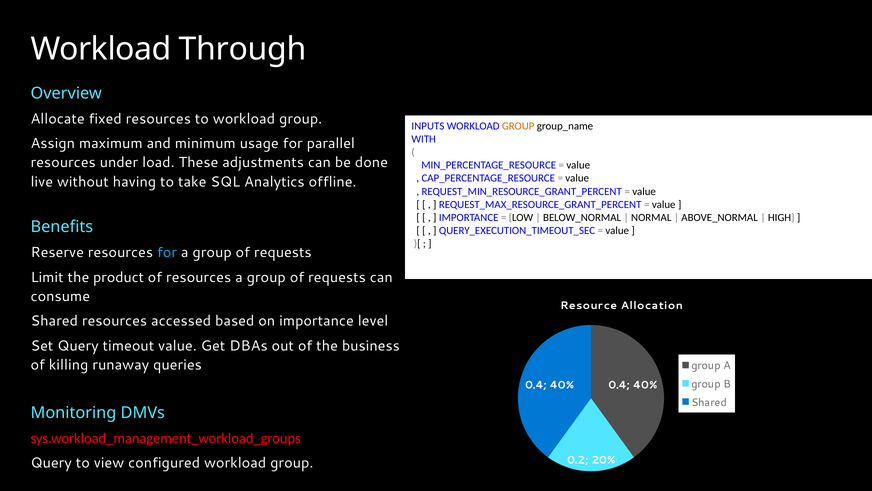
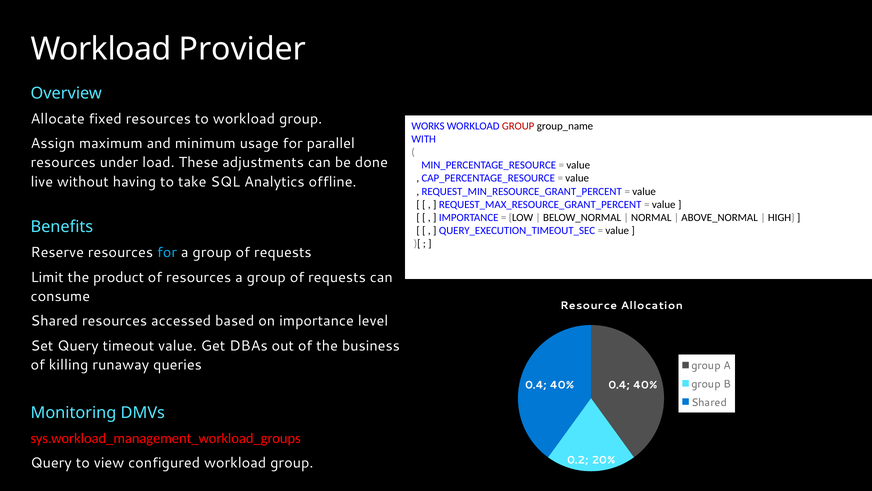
Through: Through -> Provider
INPUTS: INPUTS -> WORKS
GROUP at (518, 126) colour: orange -> red
